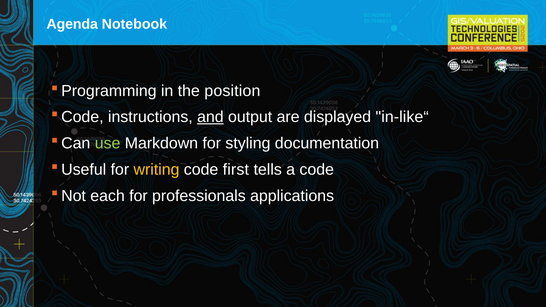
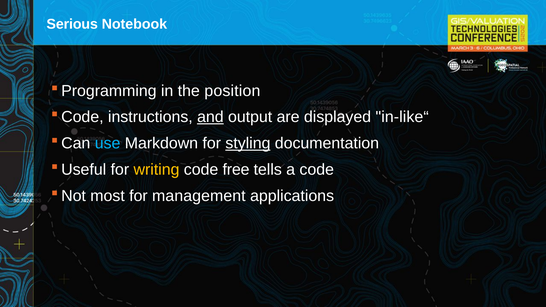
Agenda: Agenda -> Serious
use colour: light green -> light blue
styling underline: none -> present
first: first -> free
each: each -> most
professionals: professionals -> management
